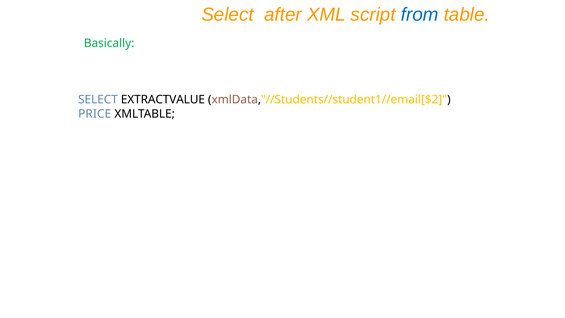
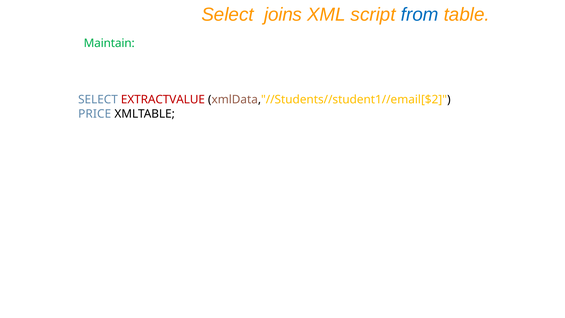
after: after -> joins
Basically: Basically -> Maintain
EXTRACTVALUE colour: black -> red
